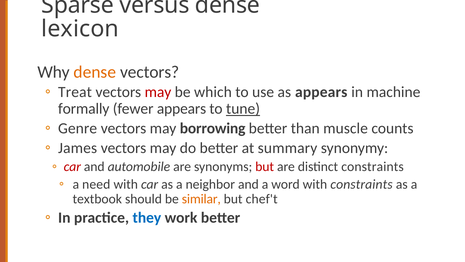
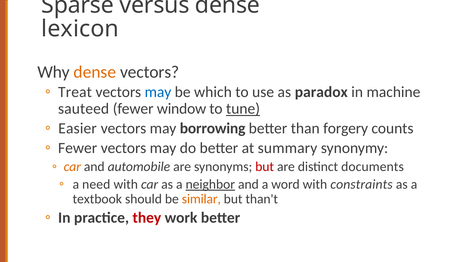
may at (158, 92) colour: red -> blue
as appears: appears -> paradox
formally: formally -> sauteed
fewer appears: appears -> window
Genre: Genre -> Easier
muscle: muscle -> forgery
James at (78, 148): James -> Fewer
car at (72, 167) colour: red -> orange
distinct constraints: constraints -> documents
neighbor underline: none -> present
chef't: chef't -> than't
they colour: blue -> red
